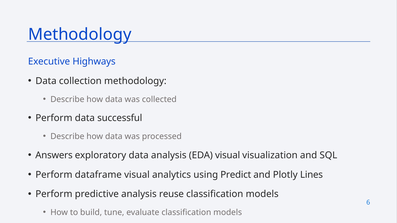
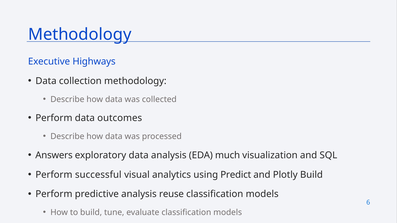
successful: successful -> outcomes
EDA visual: visual -> much
dataframe: dataframe -> successful
Plotly Lines: Lines -> Build
